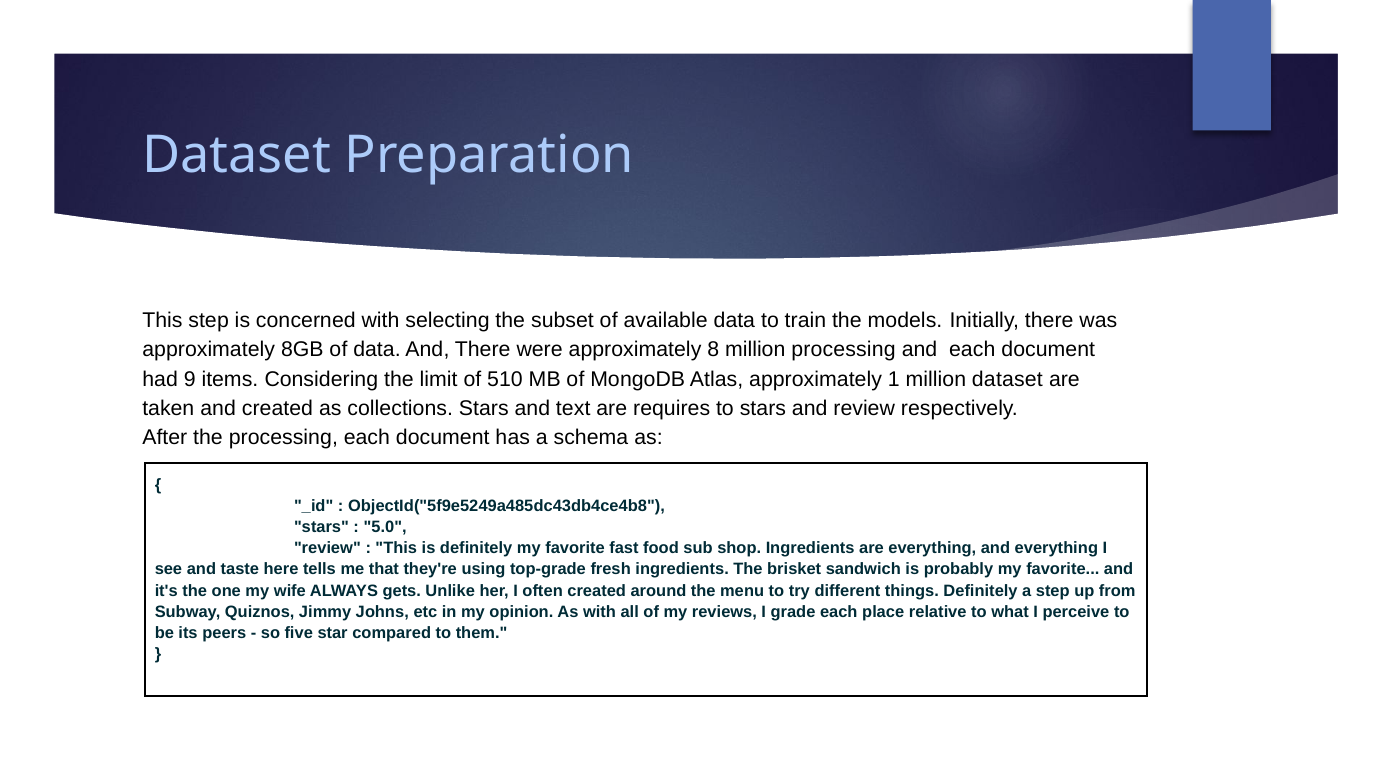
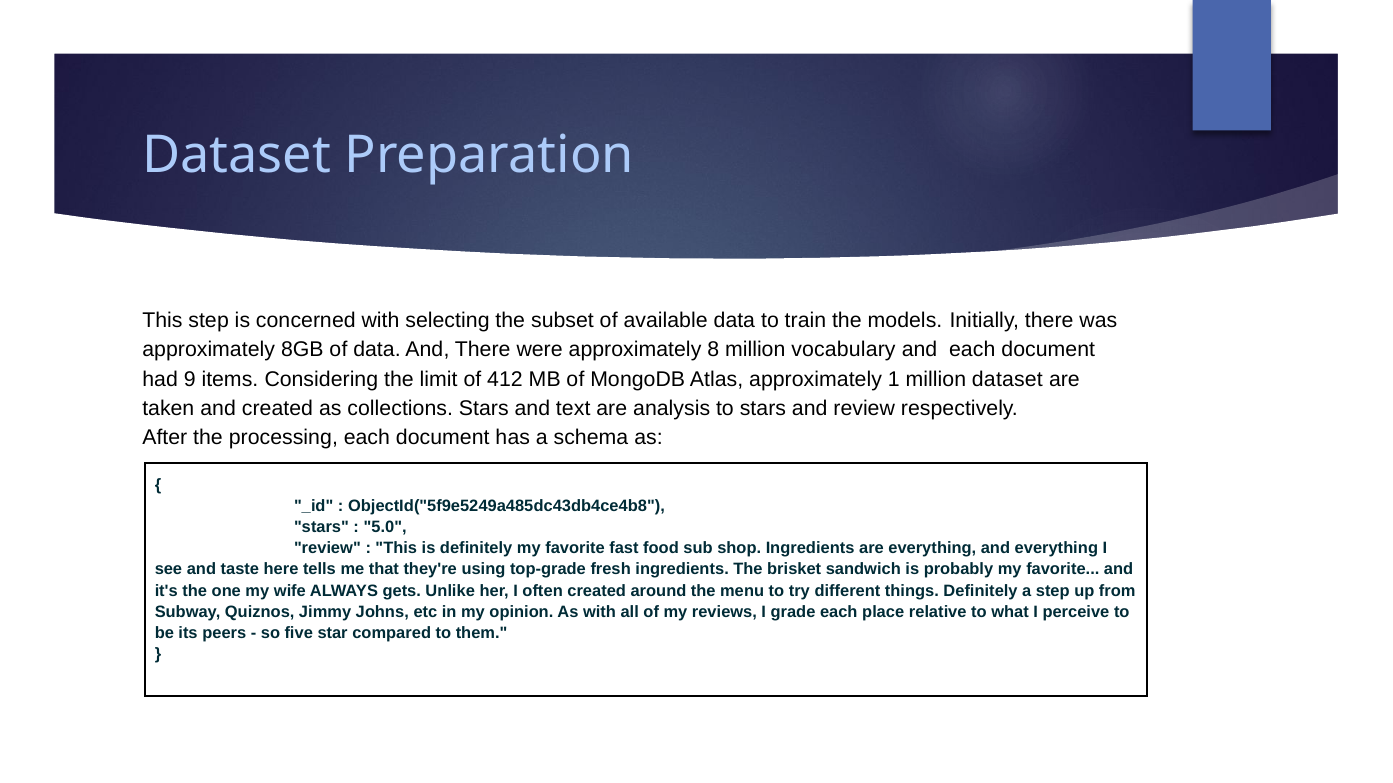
million processing: processing -> vocabulary
510: 510 -> 412
requires: requires -> analysis
